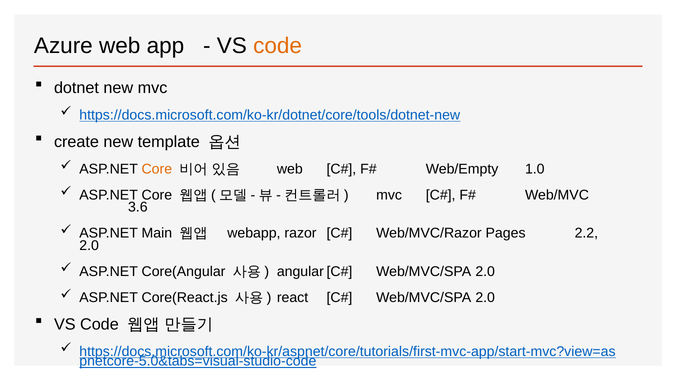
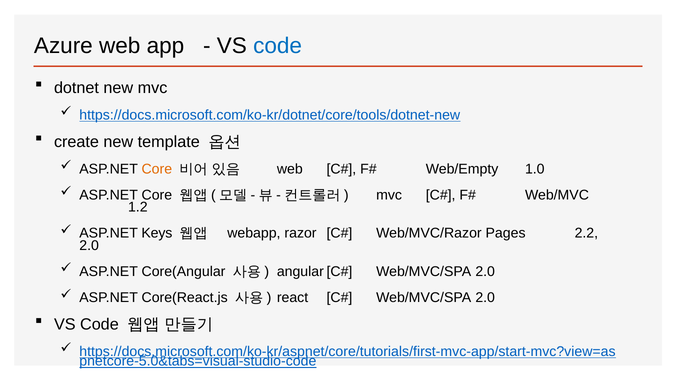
code at (278, 46) colour: orange -> blue
3.6: 3.6 -> 1.2
Main: Main -> Keys
